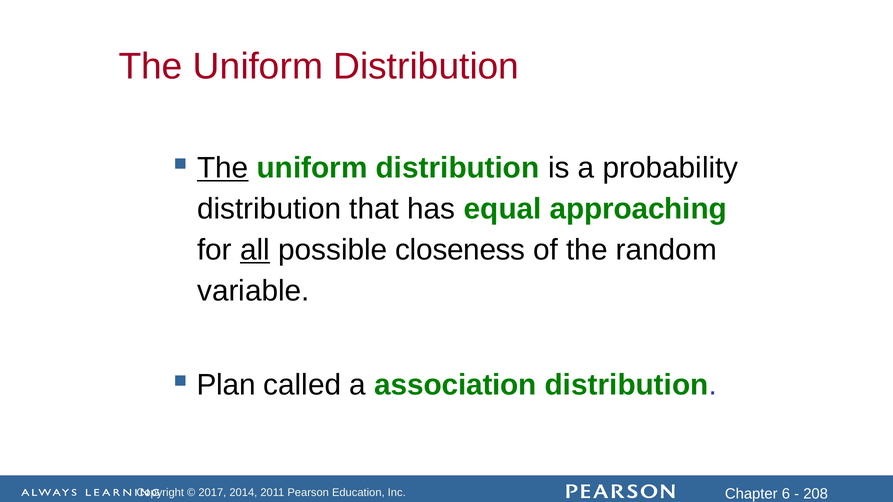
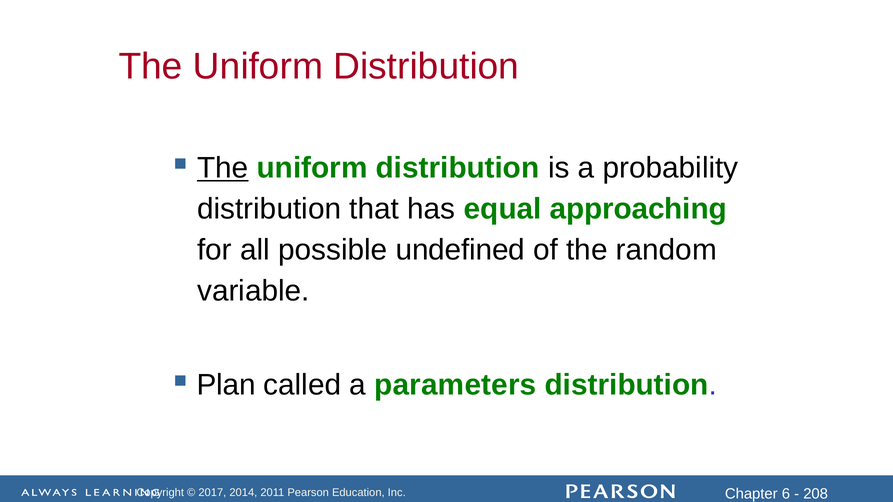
all underline: present -> none
closeness: closeness -> undefined
association: association -> parameters
